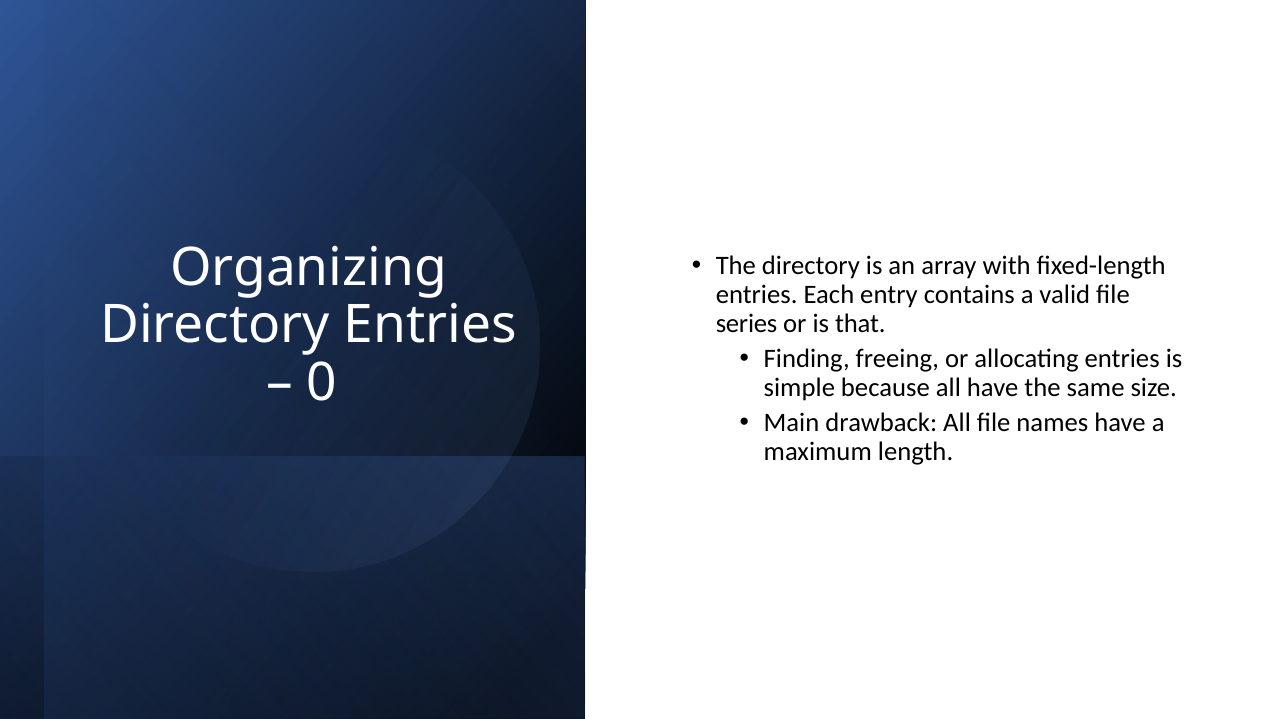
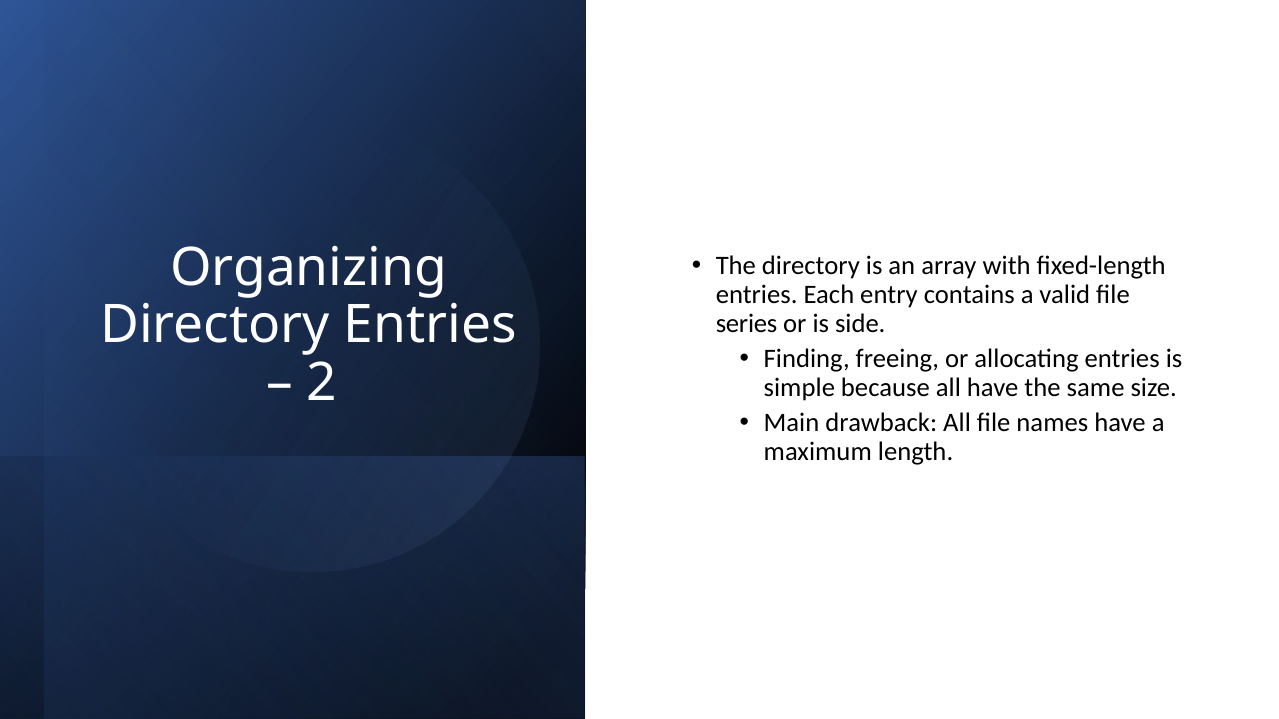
that: that -> side
0: 0 -> 2
